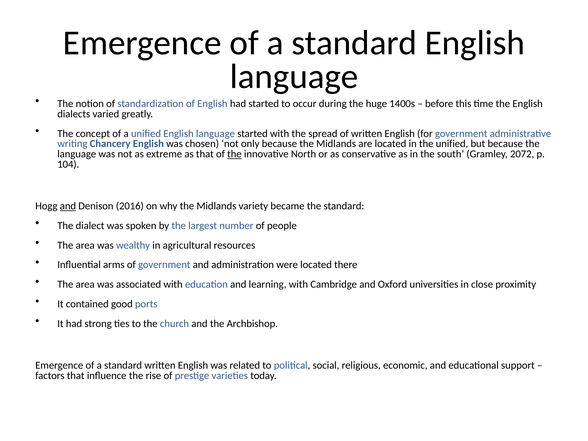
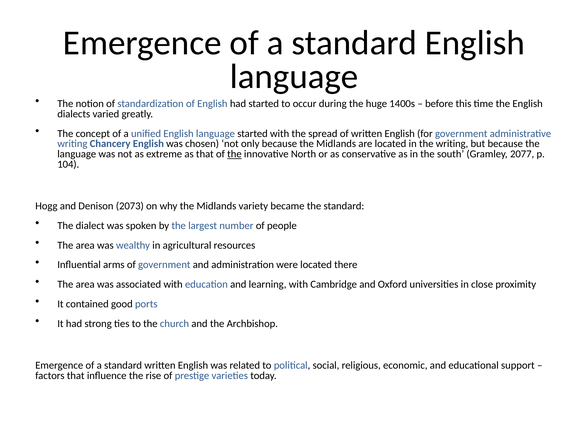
the unified: unified -> writing
2072: 2072 -> 2077
and at (68, 206) underline: present -> none
2016: 2016 -> 2073
